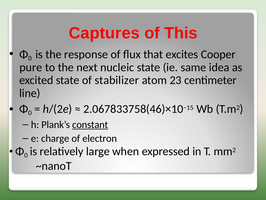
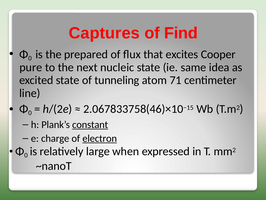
This: This -> Find
response: response -> prepared
stabilizer: stabilizer -> tunneling
23: 23 -> 71
electron underline: none -> present
